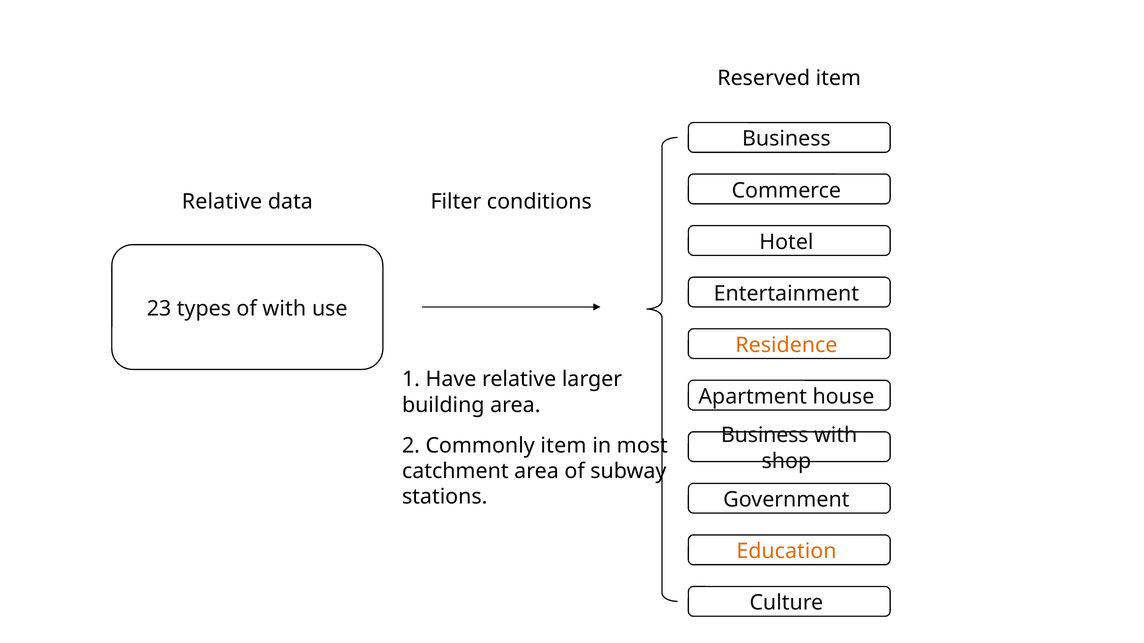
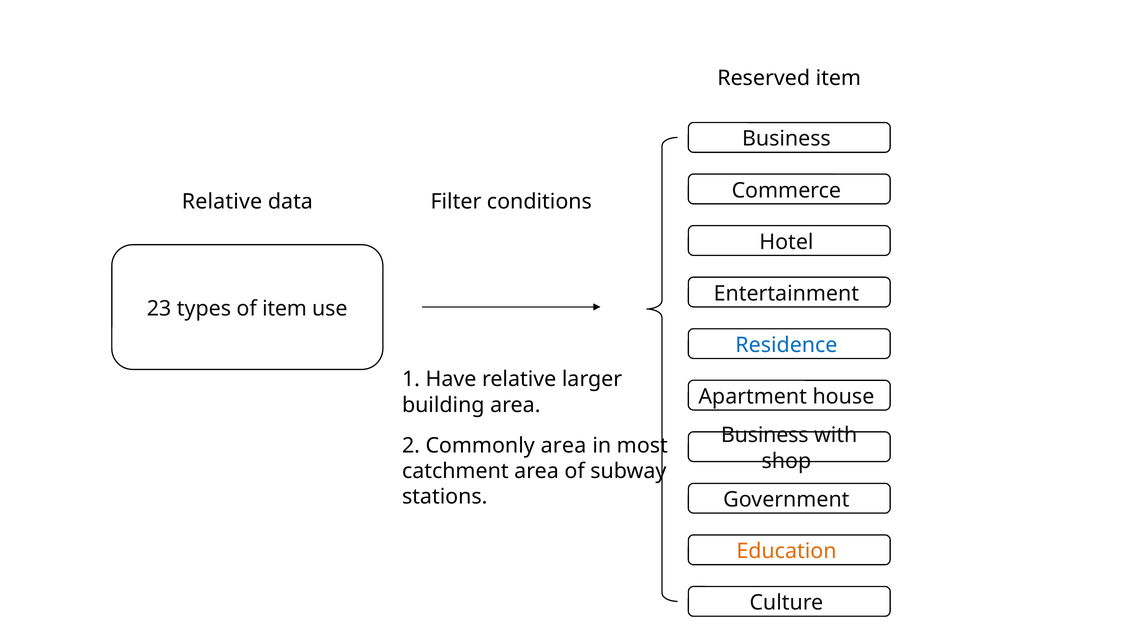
of with: with -> item
Residence colour: orange -> blue
Commonly item: item -> area
